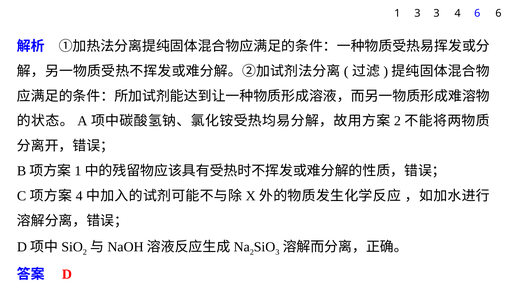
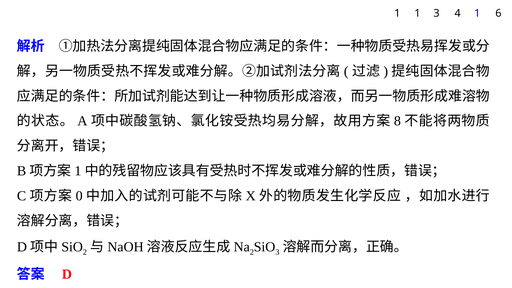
1 3: 3 -> 1
4 6: 6 -> 1
2 at (397, 121): 2 -> 8
4 at (79, 196): 4 -> 0
